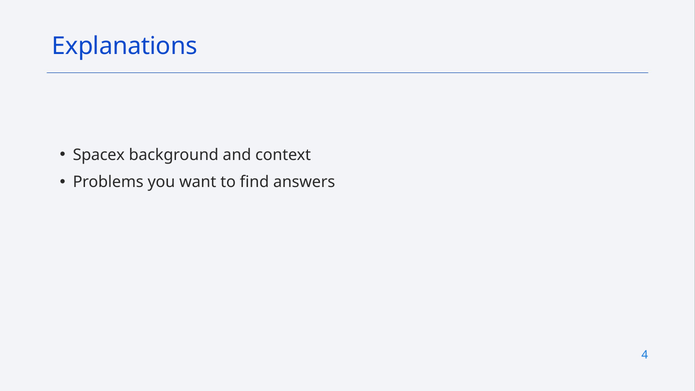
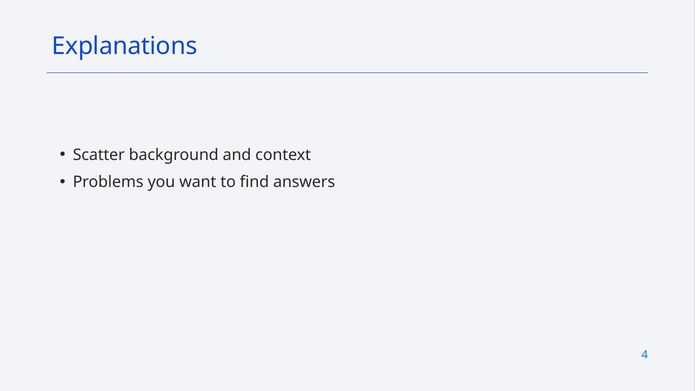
Spacex: Spacex -> Scatter
